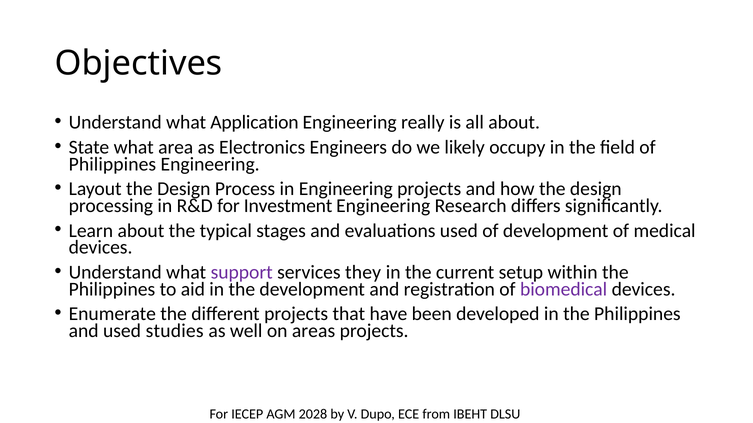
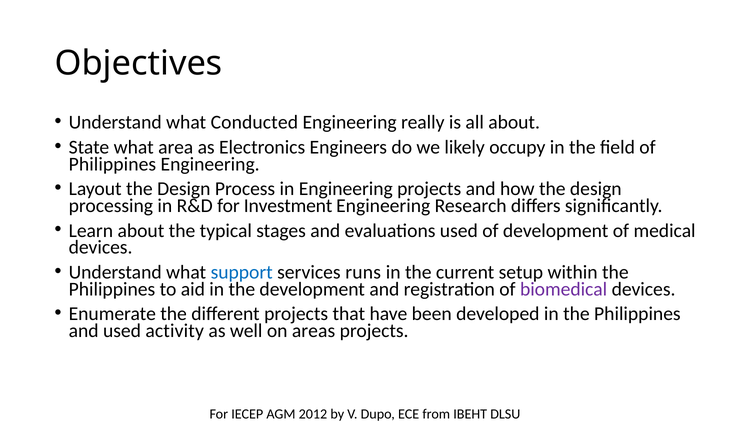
Application: Application -> Conducted
support colour: purple -> blue
they: they -> runs
studies: studies -> activity
2028: 2028 -> 2012
